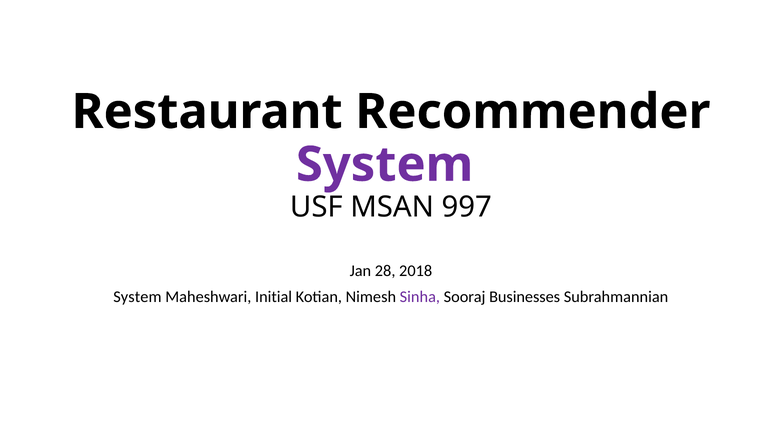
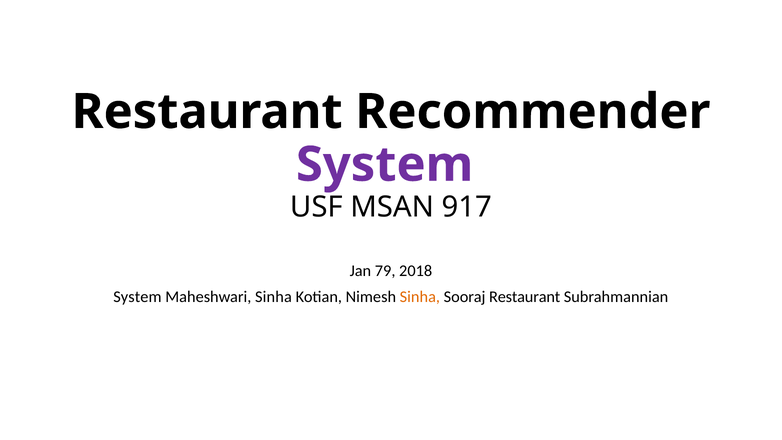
997: 997 -> 917
28: 28 -> 79
Maheshwari Initial: Initial -> Sinha
Sinha at (420, 297) colour: purple -> orange
Sooraj Businesses: Businesses -> Restaurant
